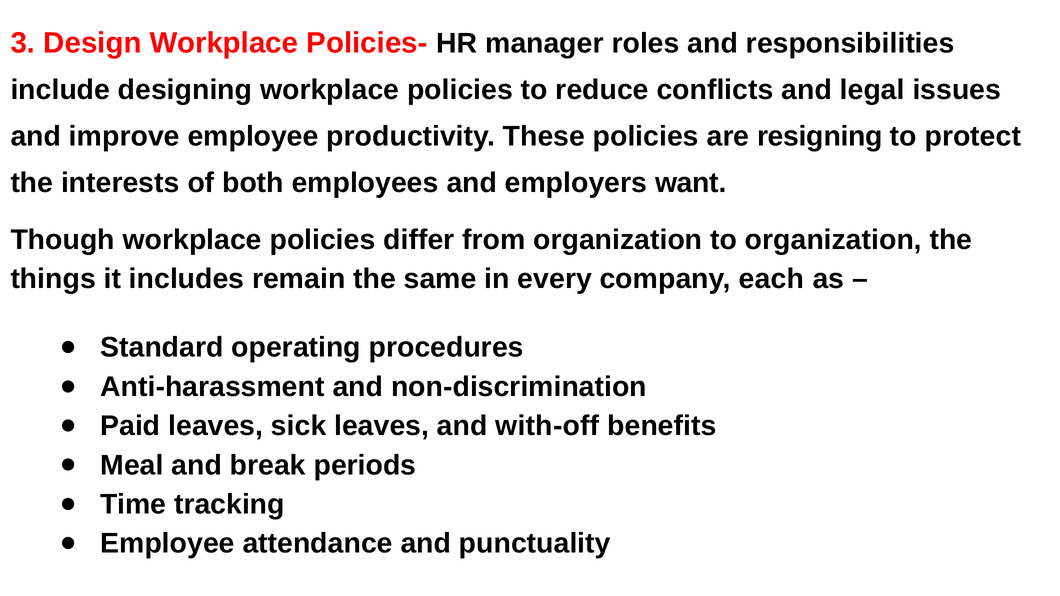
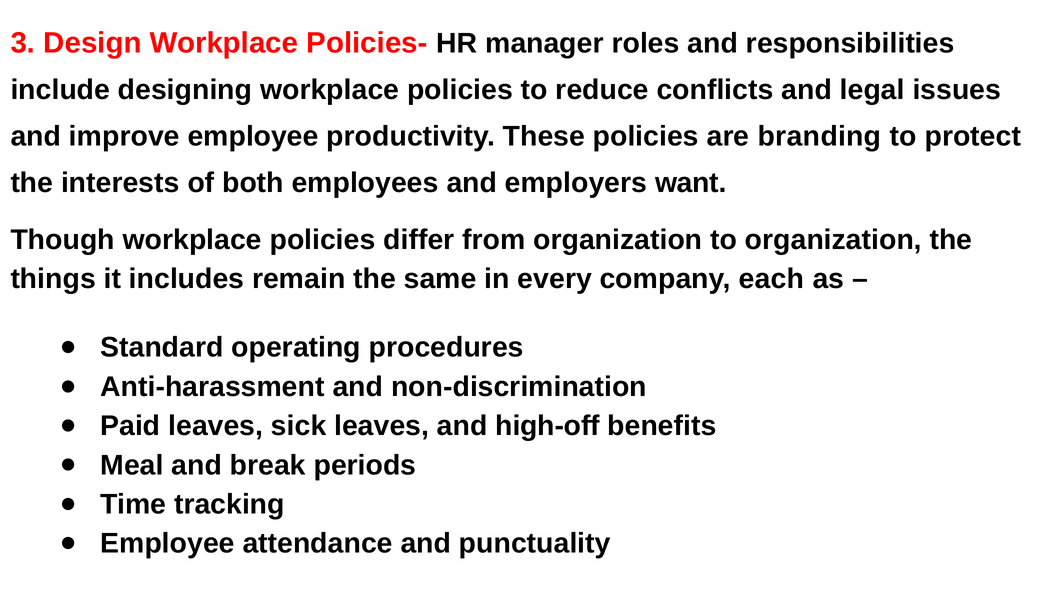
resigning: resigning -> branding
with-off: with-off -> high-off
